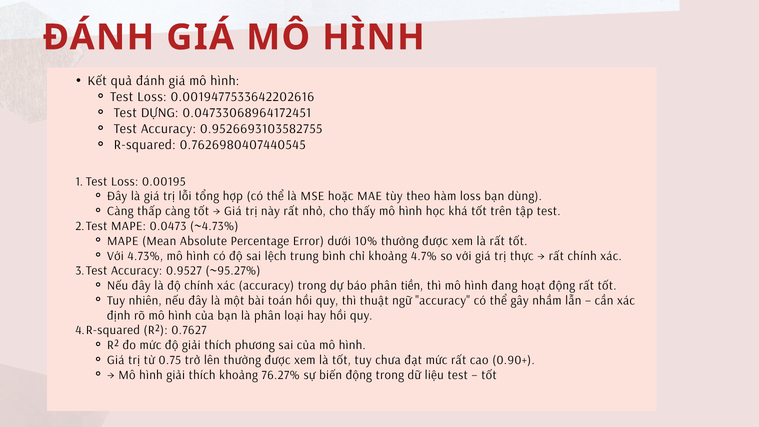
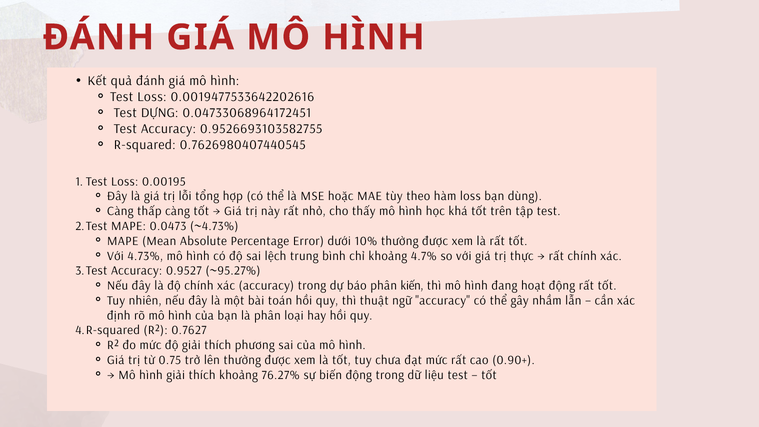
tiền: tiền -> kiến
